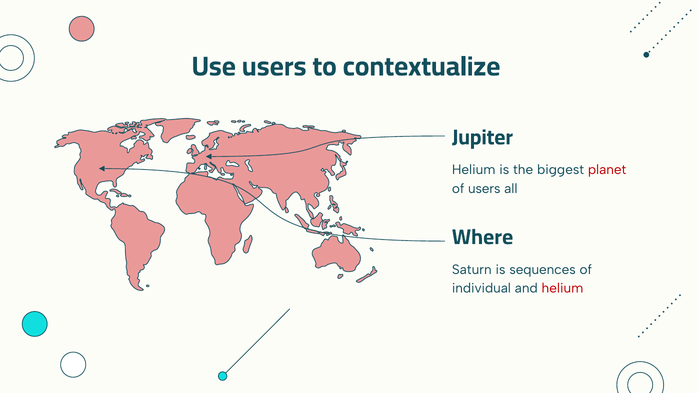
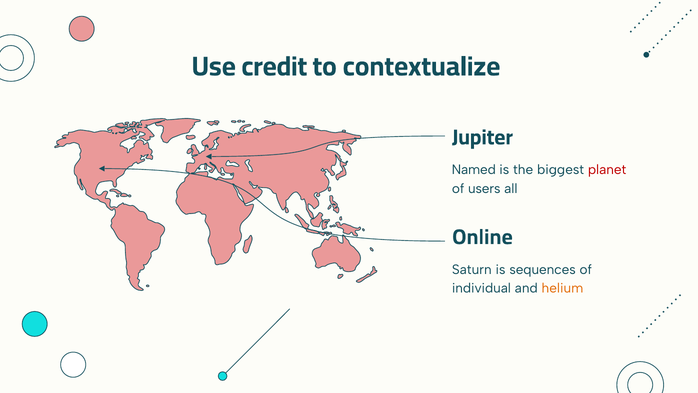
Use users: users -> credit
Helium at (474, 170): Helium -> Named
Where: Where -> Online
helium at (562, 288) colour: red -> orange
